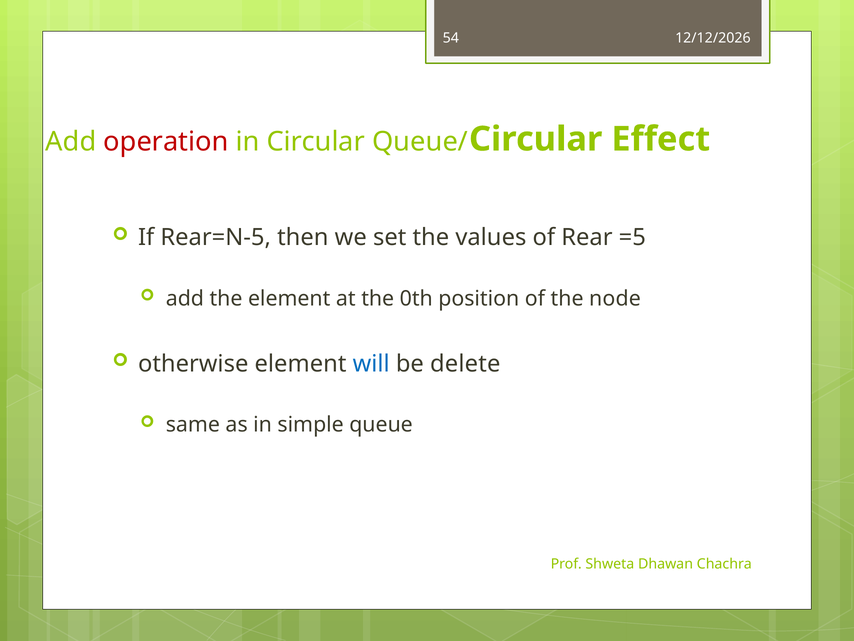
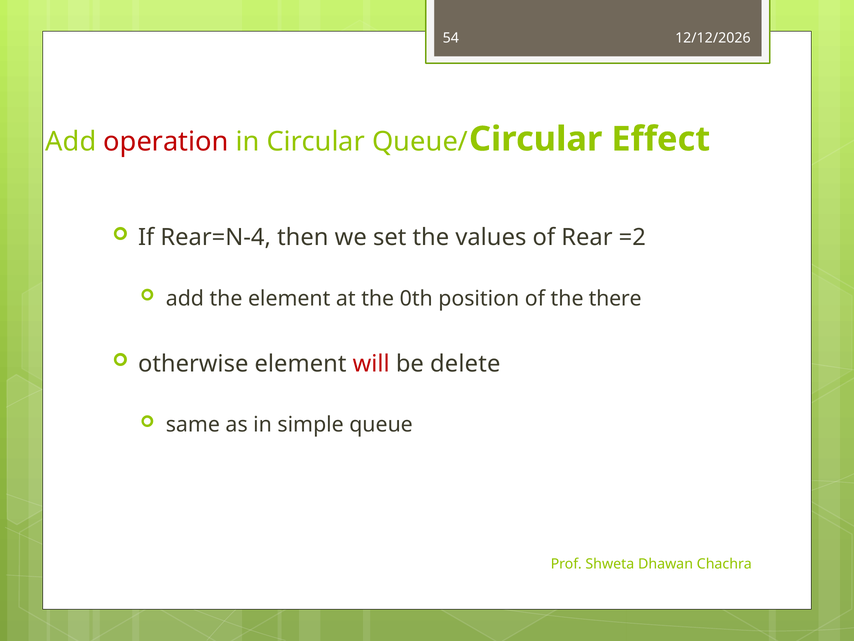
Rear=N-5: Rear=N-5 -> Rear=N-4
=5: =5 -> =2
node: node -> there
will colour: blue -> red
